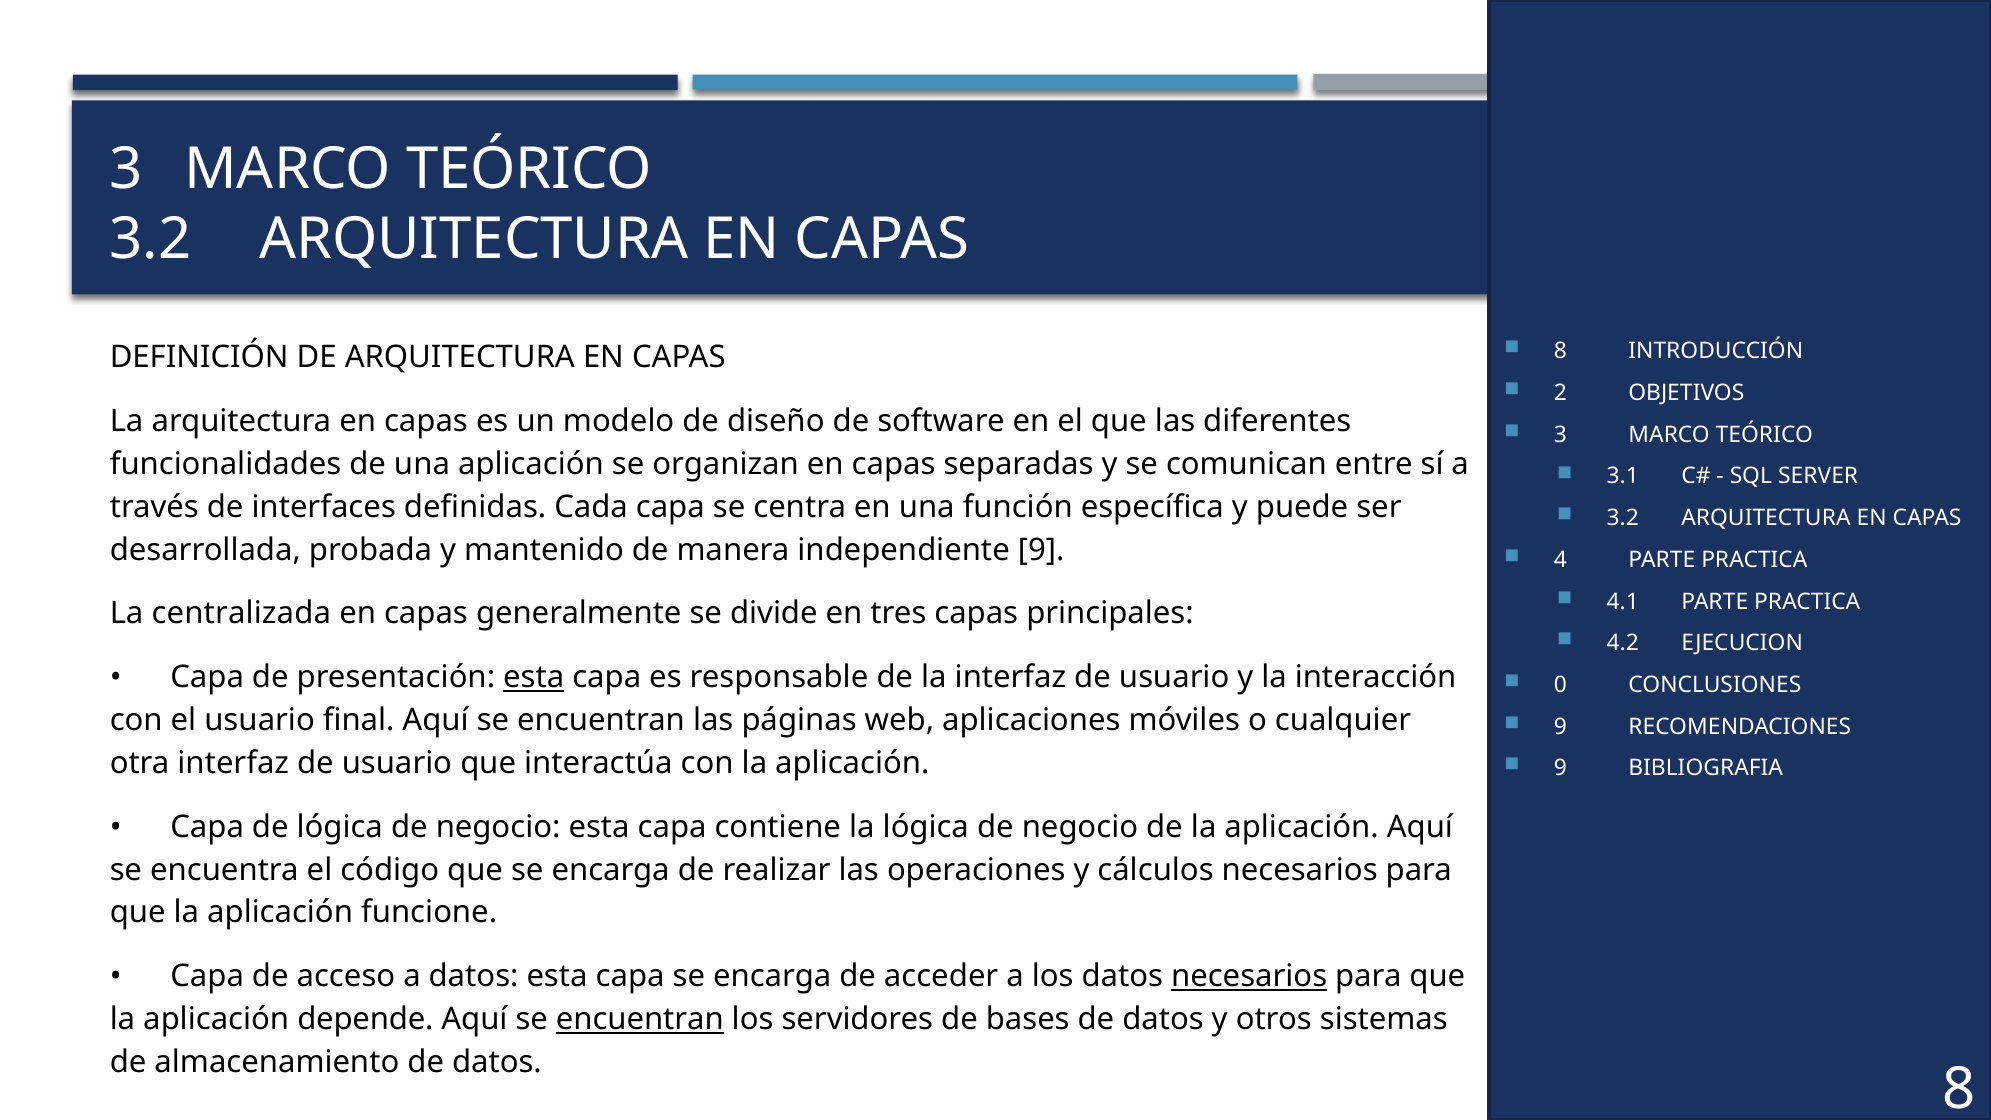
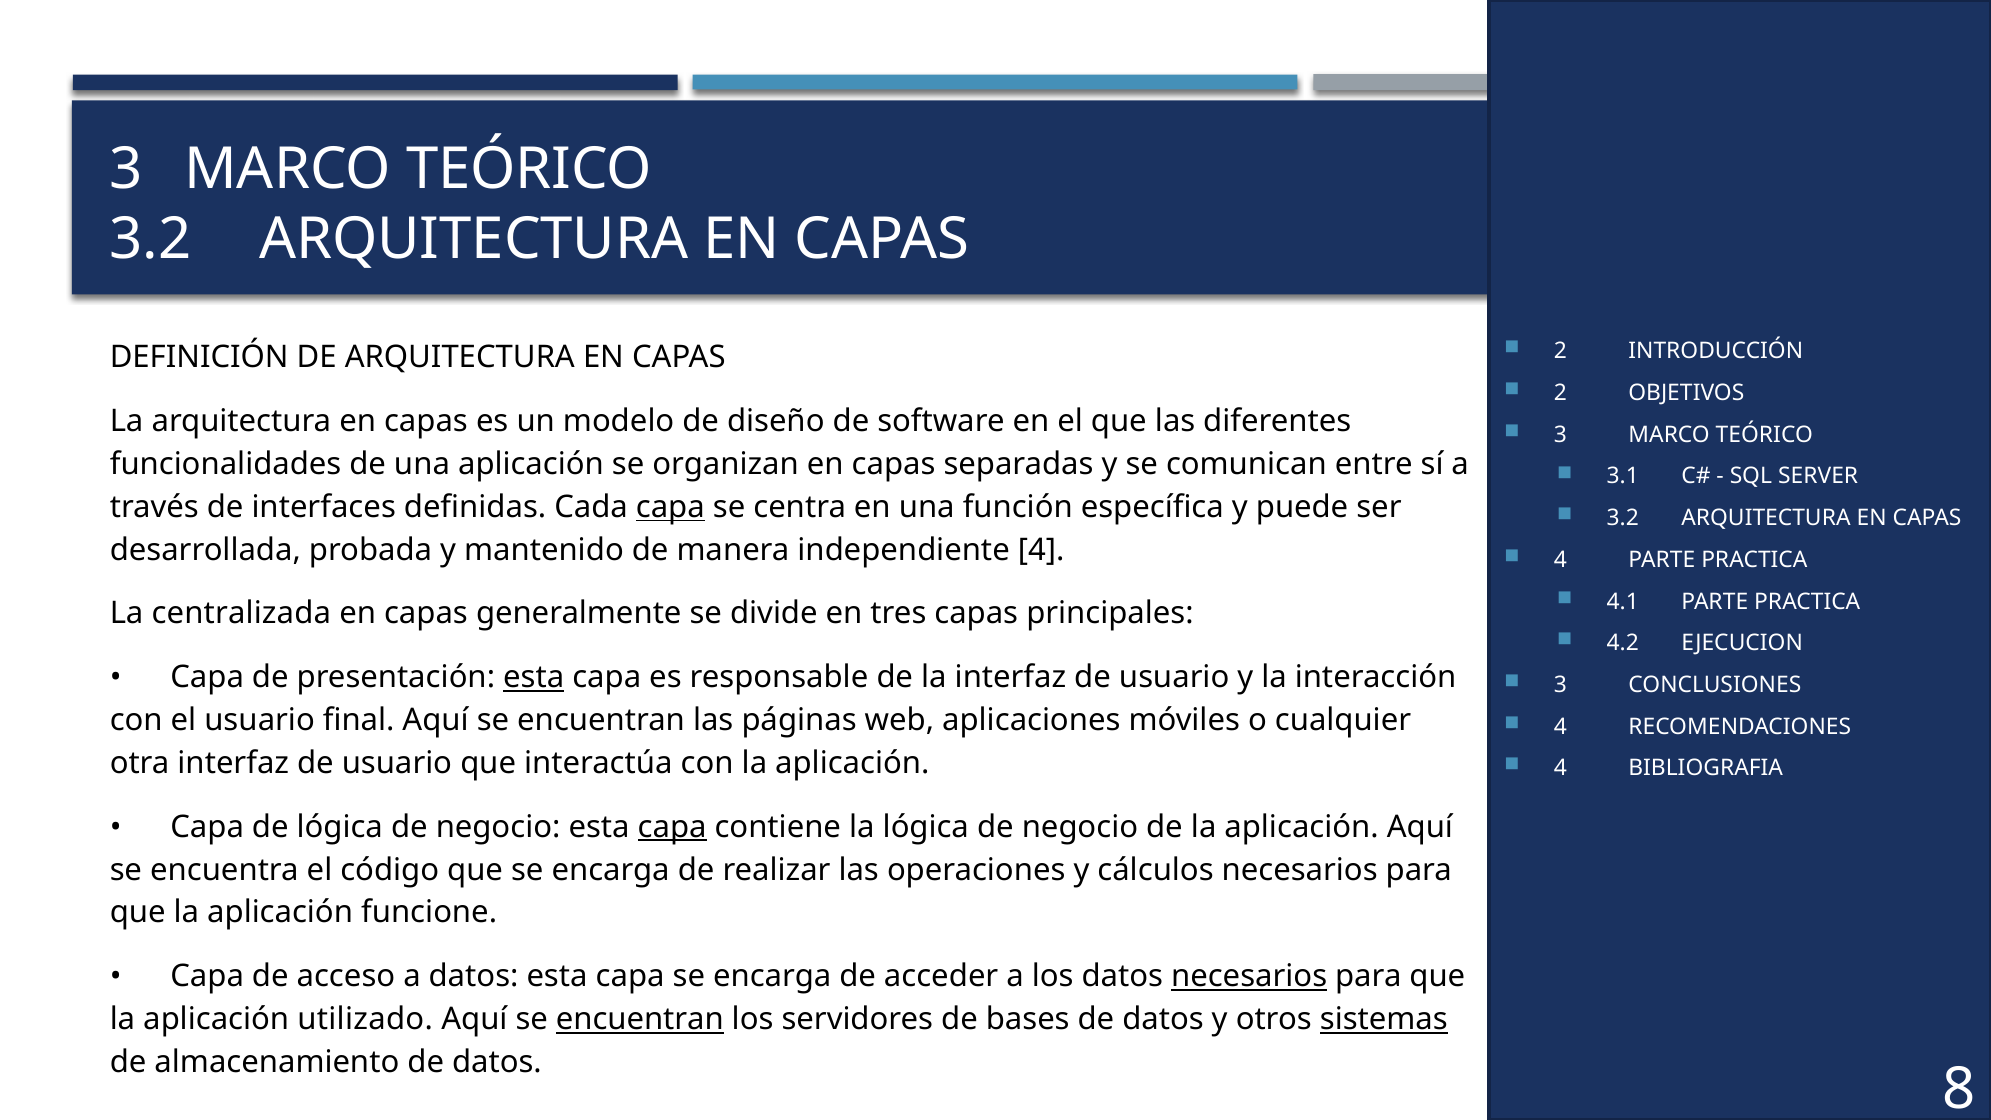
8 at (1560, 351): 8 -> 2
capa at (670, 507) underline: none -> present
independiente 9: 9 -> 4
0 at (1560, 685): 0 -> 3
9 at (1560, 727): 9 -> 4
9 at (1560, 768): 9 -> 4
capa at (672, 827) underline: none -> present
depende: depende -> utilizado
sistemas underline: none -> present
